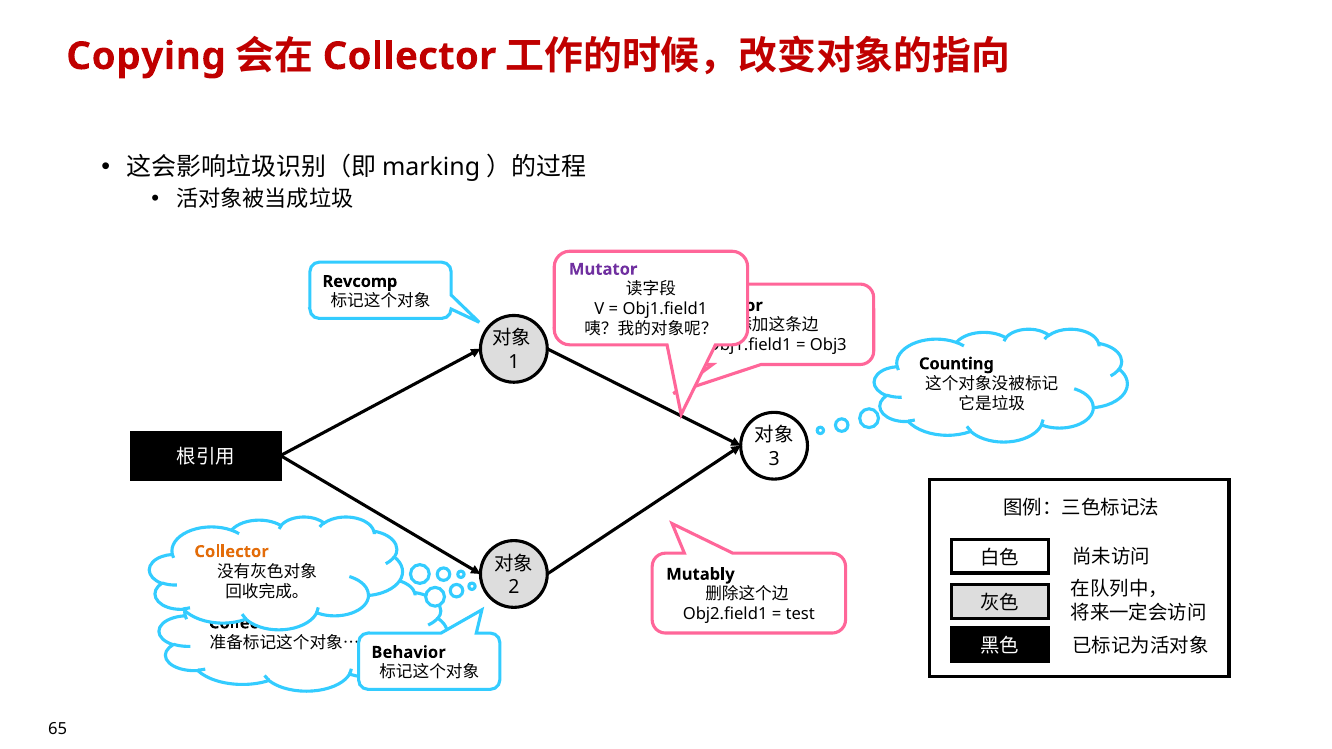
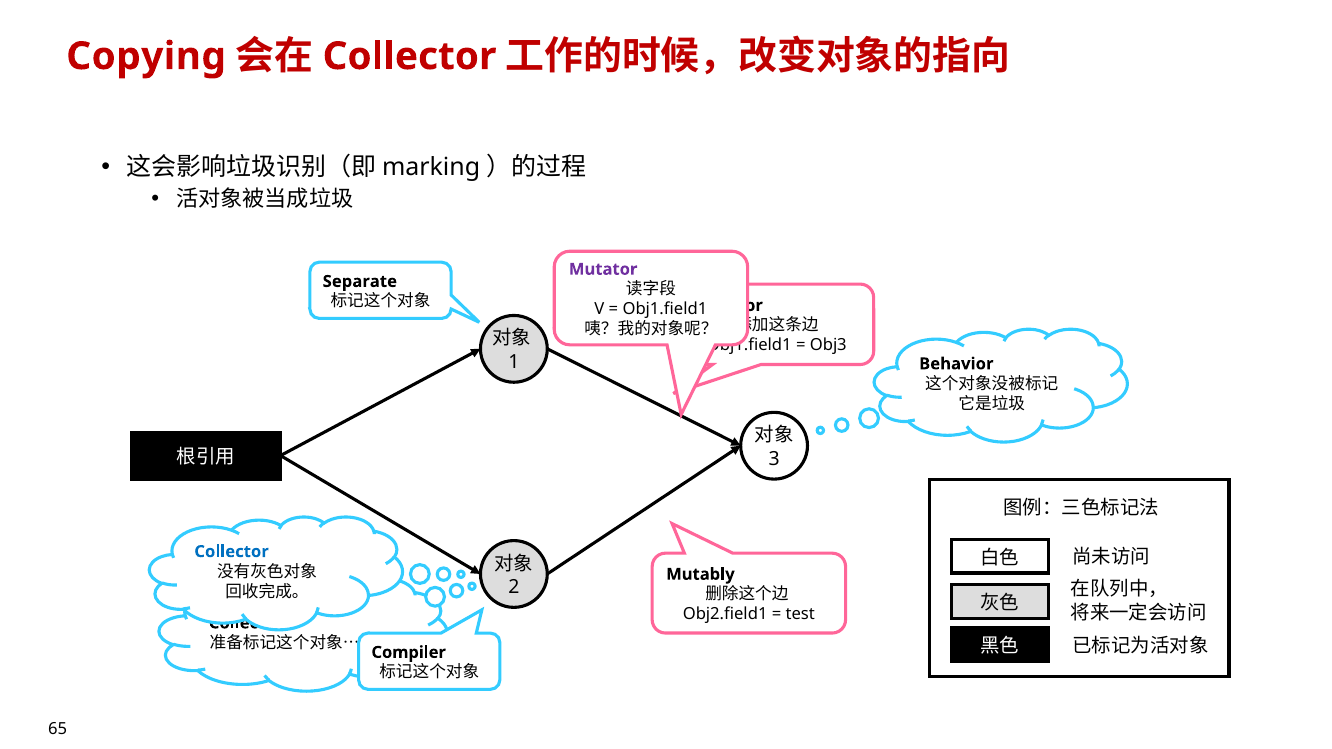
Revcomp: Revcomp -> Separate
Counting: Counting -> Behavior
Collector at (232, 552) colour: orange -> blue
Behavior: Behavior -> Compiler
